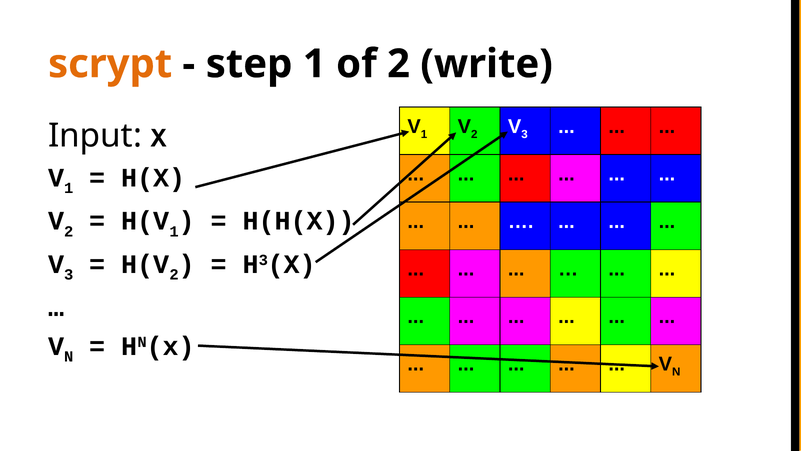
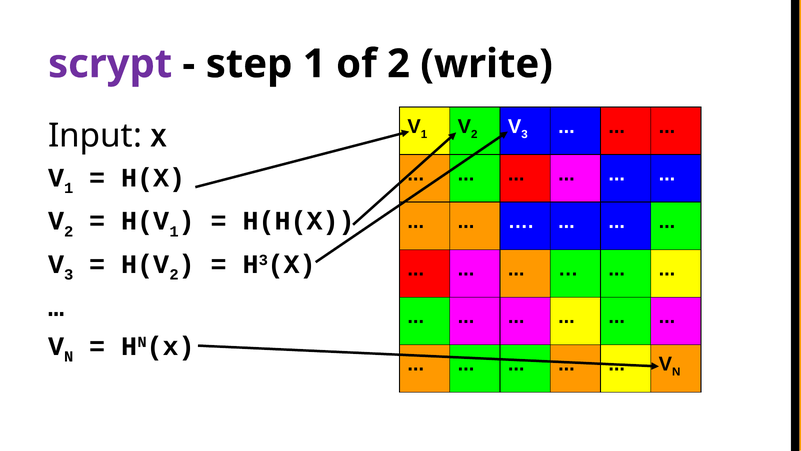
scrypt colour: orange -> purple
